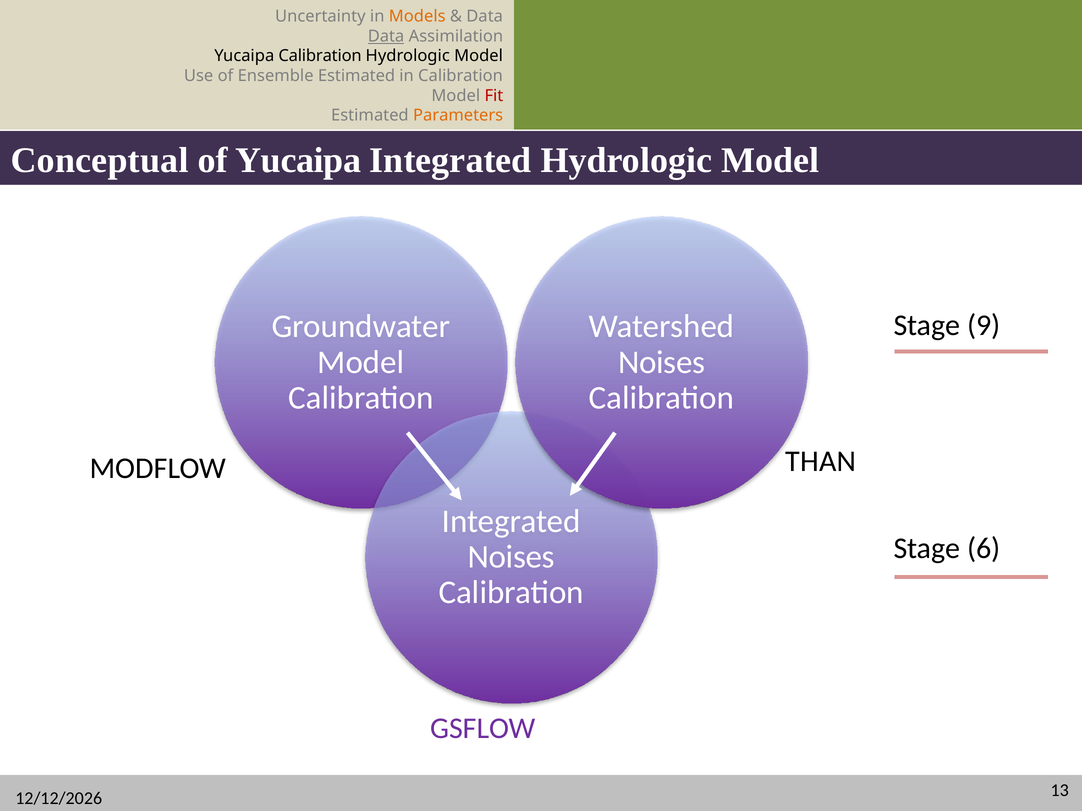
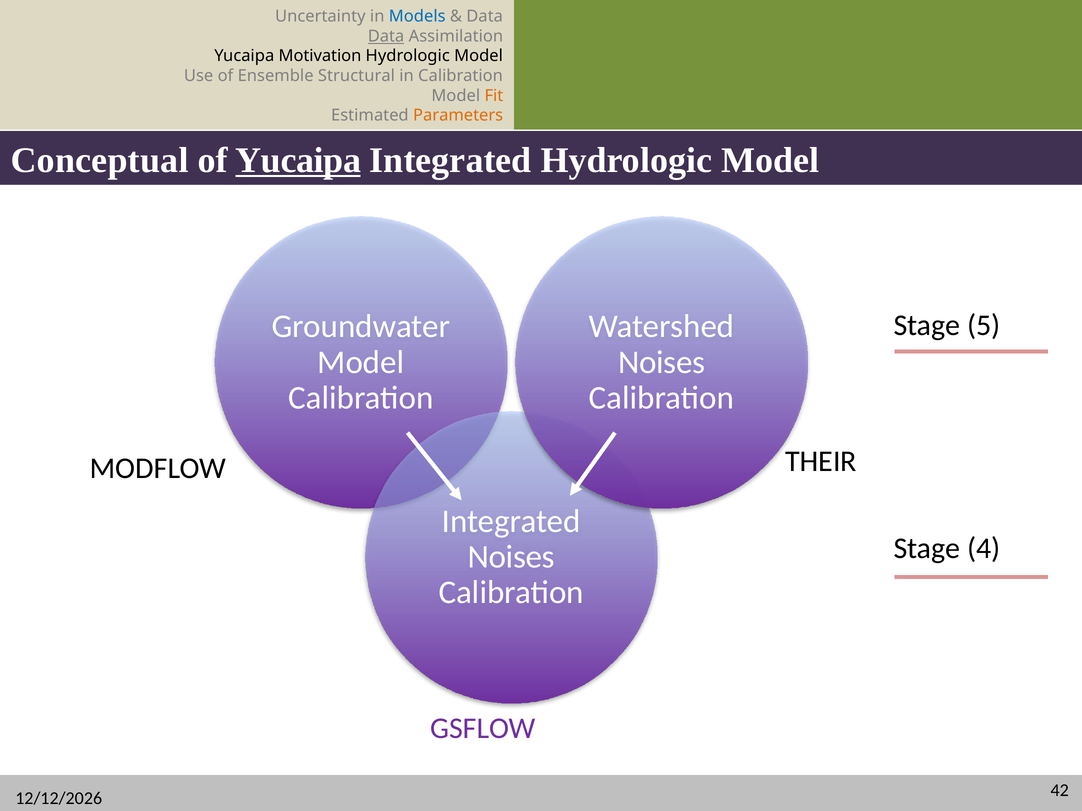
Models colour: orange -> blue
Yucaipa Calibration: Calibration -> Motivation
Ensemble Estimated: Estimated -> Structural
Fit colour: red -> orange
Yucaipa at (298, 161) underline: none -> present
9: 9 -> 5
THAN: THAN -> THEIR
6: 6 -> 4
13: 13 -> 42
